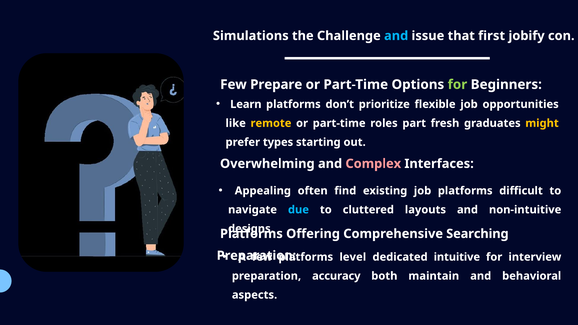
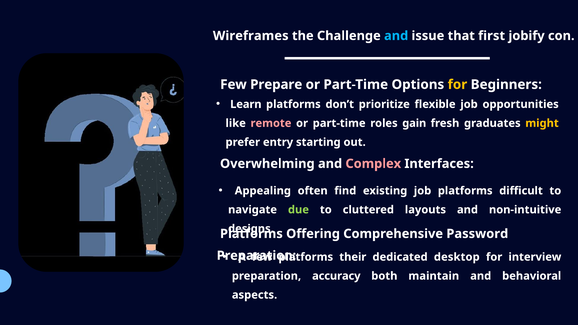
Simulations: Simulations -> Wireframes
for at (457, 85) colour: light green -> yellow
remote colour: yellow -> pink
part: part -> gain
types: types -> entry
due colour: light blue -> light green
Searching: Searching -> Password
level: level -> their
intuitive: intuitive -> desktop
